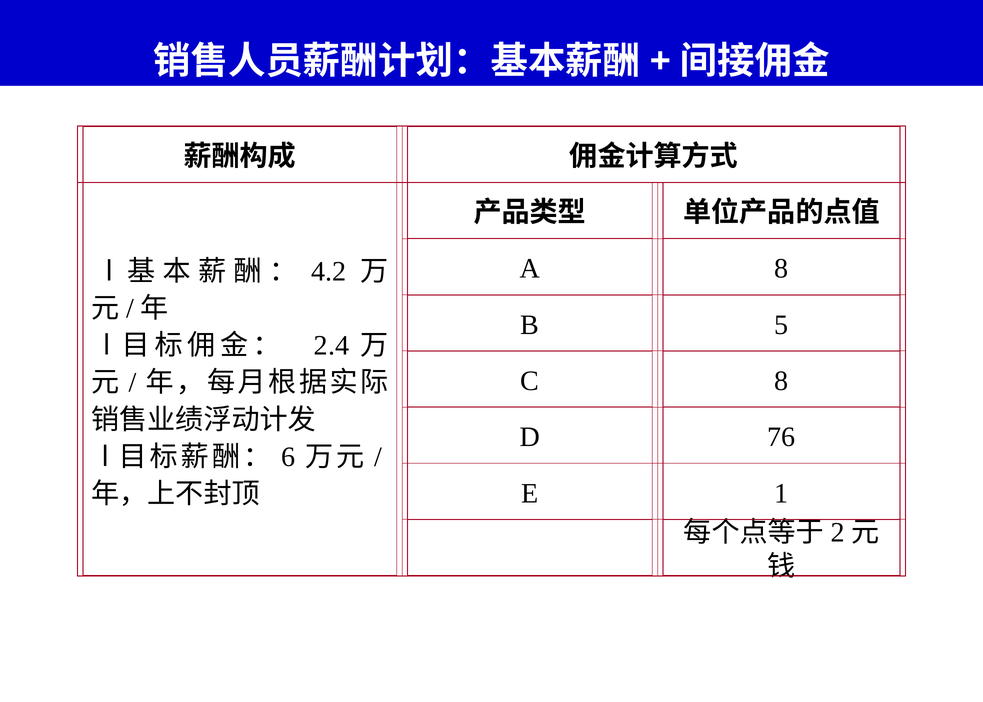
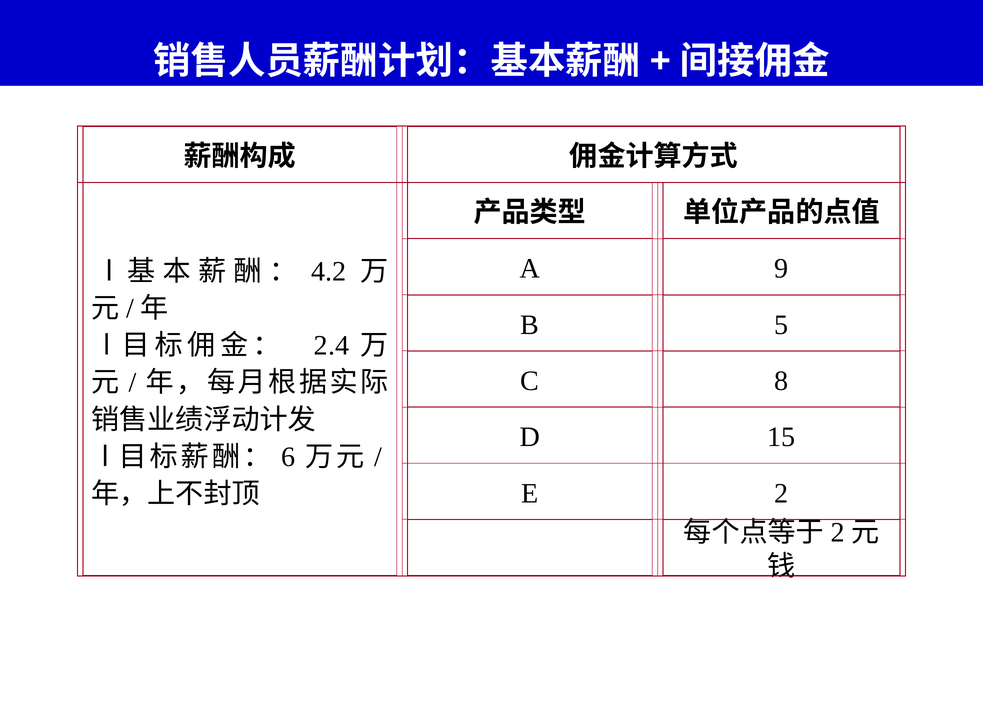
A 8: 8 -> 9
76: 76 -> 15
1: 1 -> 2
